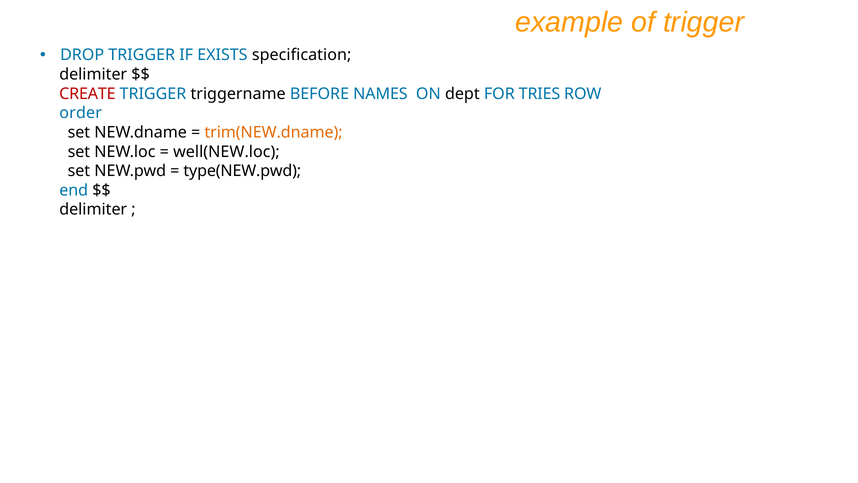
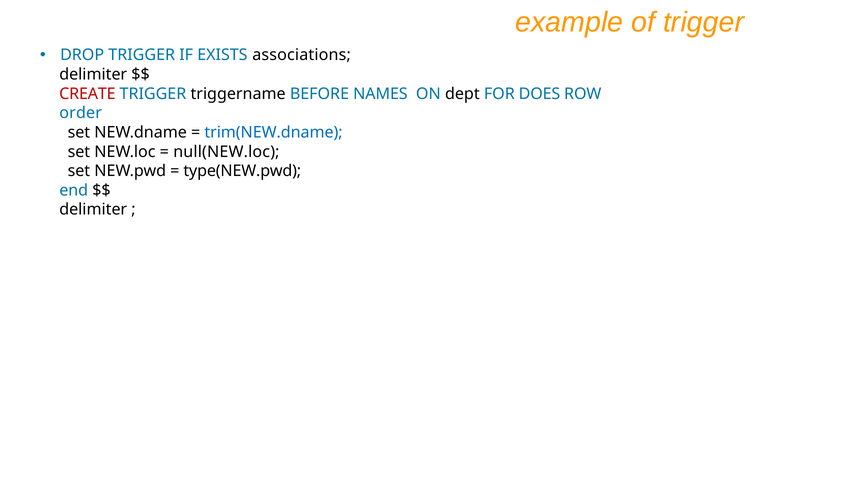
specification: specification -> associations
TRIES: TRIES -> DOES
trim(NEW.dname colour: orange -> blue
well(NEW.loc: well(NEW.loc -> null(NEW.loc
